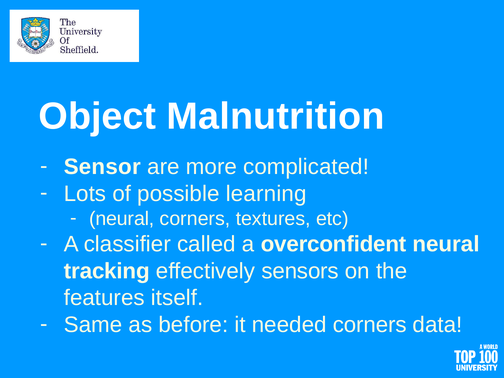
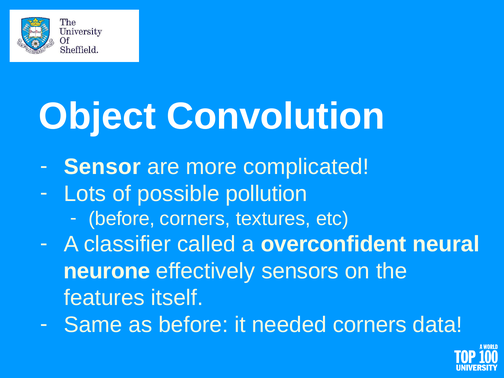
Malnutrition: Malnutrition -> Convolution
learning: learning -> pollution
neural at (122, 219): neural -> before
tracking: tracking -> neurone
